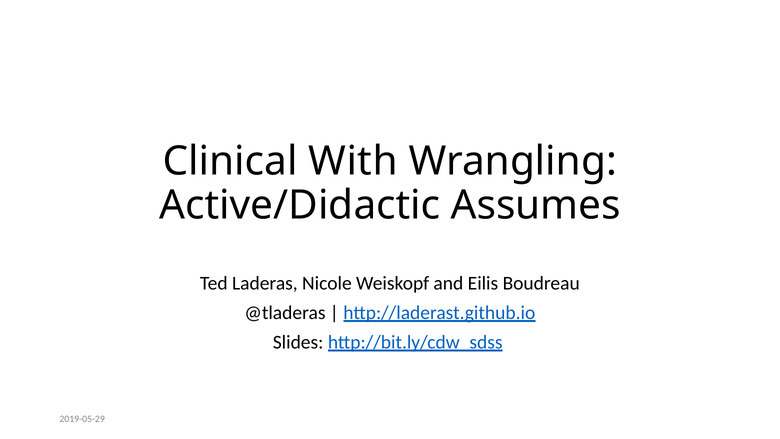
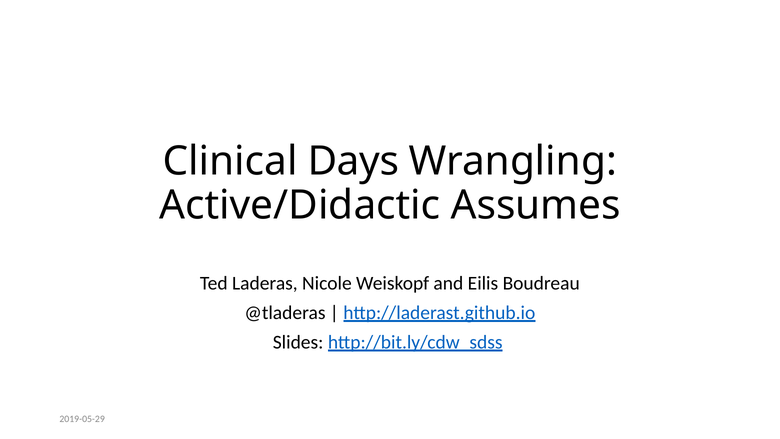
With: With -> Days
